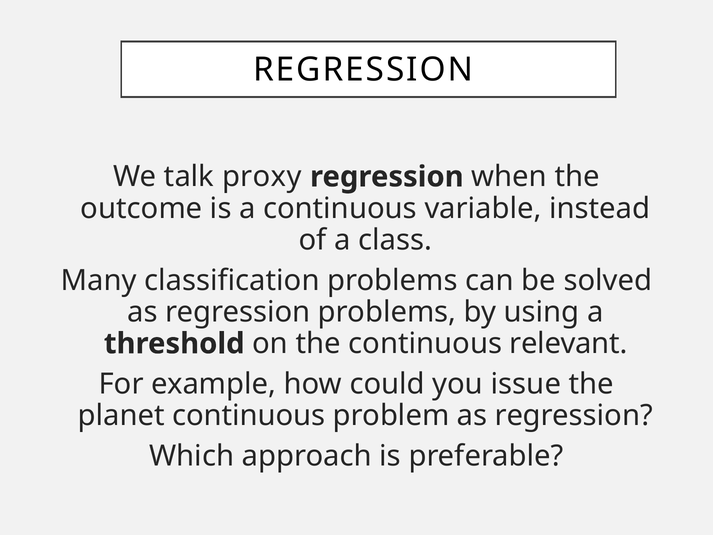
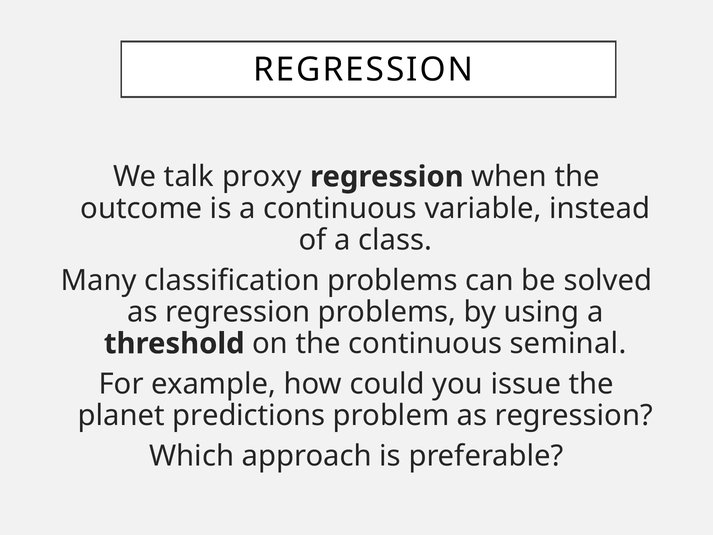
relevant: relevant -> seminal
planet continuous: continuous -> predictions
